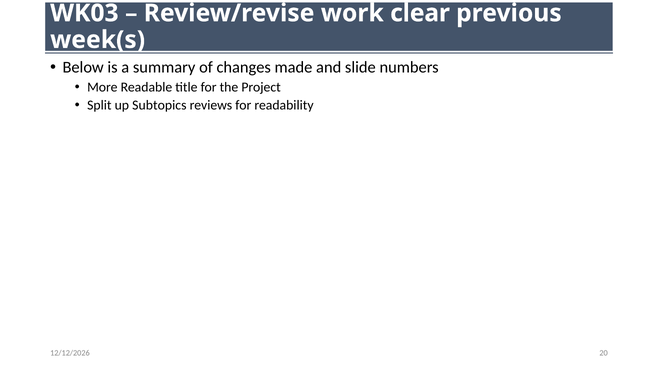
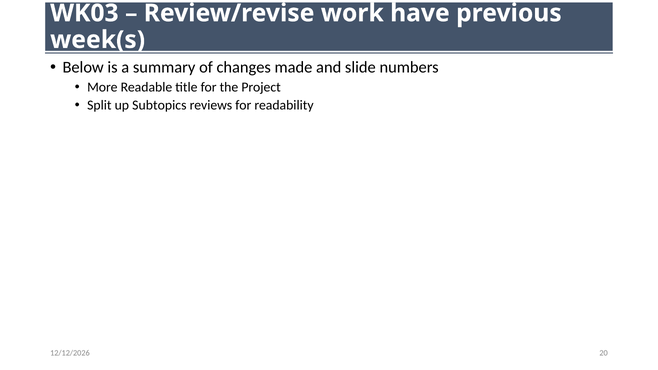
clear: clear -> have
